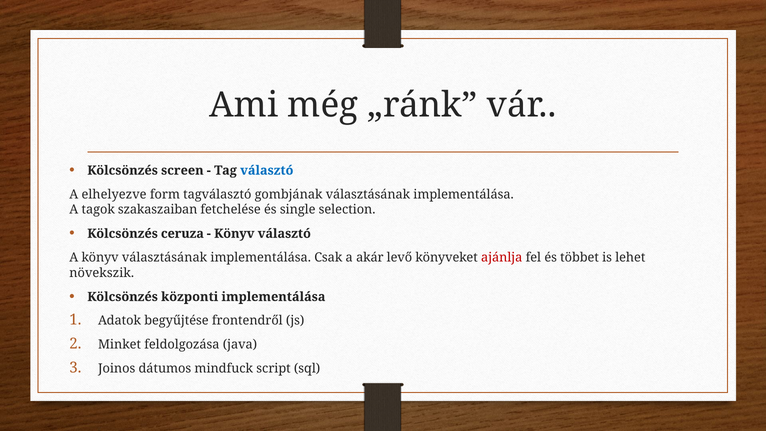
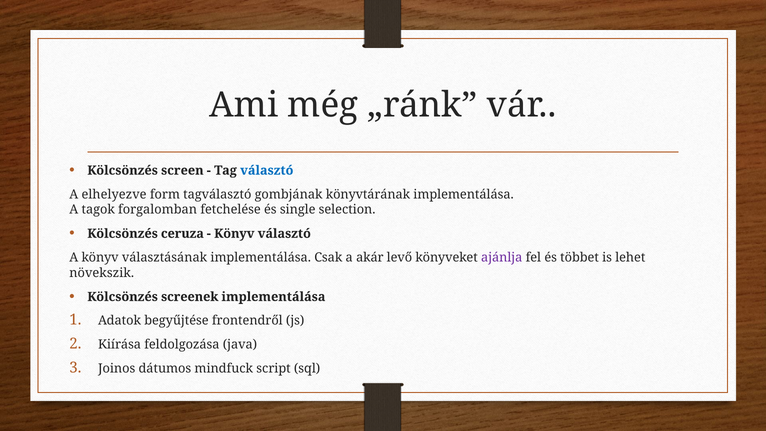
gombjának választásának: választásának -> könyvtárának
szakaszaiban: szakaszaiban -> forgalomban
ajánlja colour: red -> purple
központi: központi -> screenek
Minket: Minket -> Kiírása
